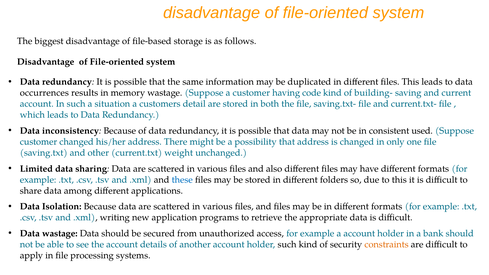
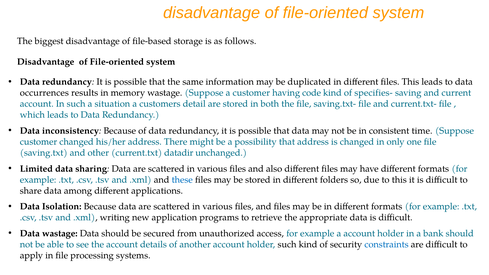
building-: building- -> specifies-
used: used -> time
weight: weight -> datadir
constraints colour: orange -> blue
